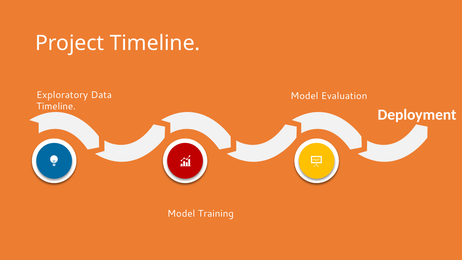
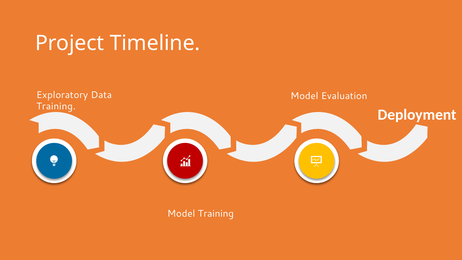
Timeline at (56, 106): Timeline -> Training
